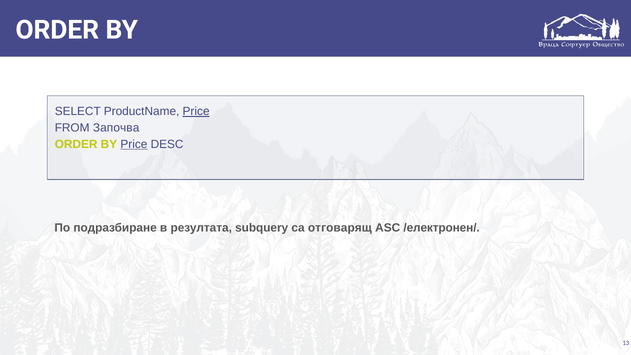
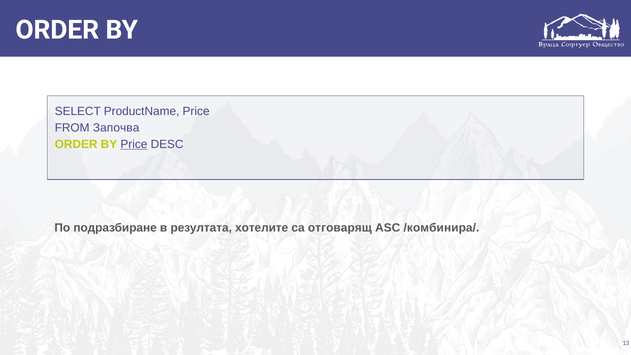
Price at (196, 111) underline: present -> none
subquery: subquery -> хотелите
/електронен/: /електронен/ -> /комбинира/
